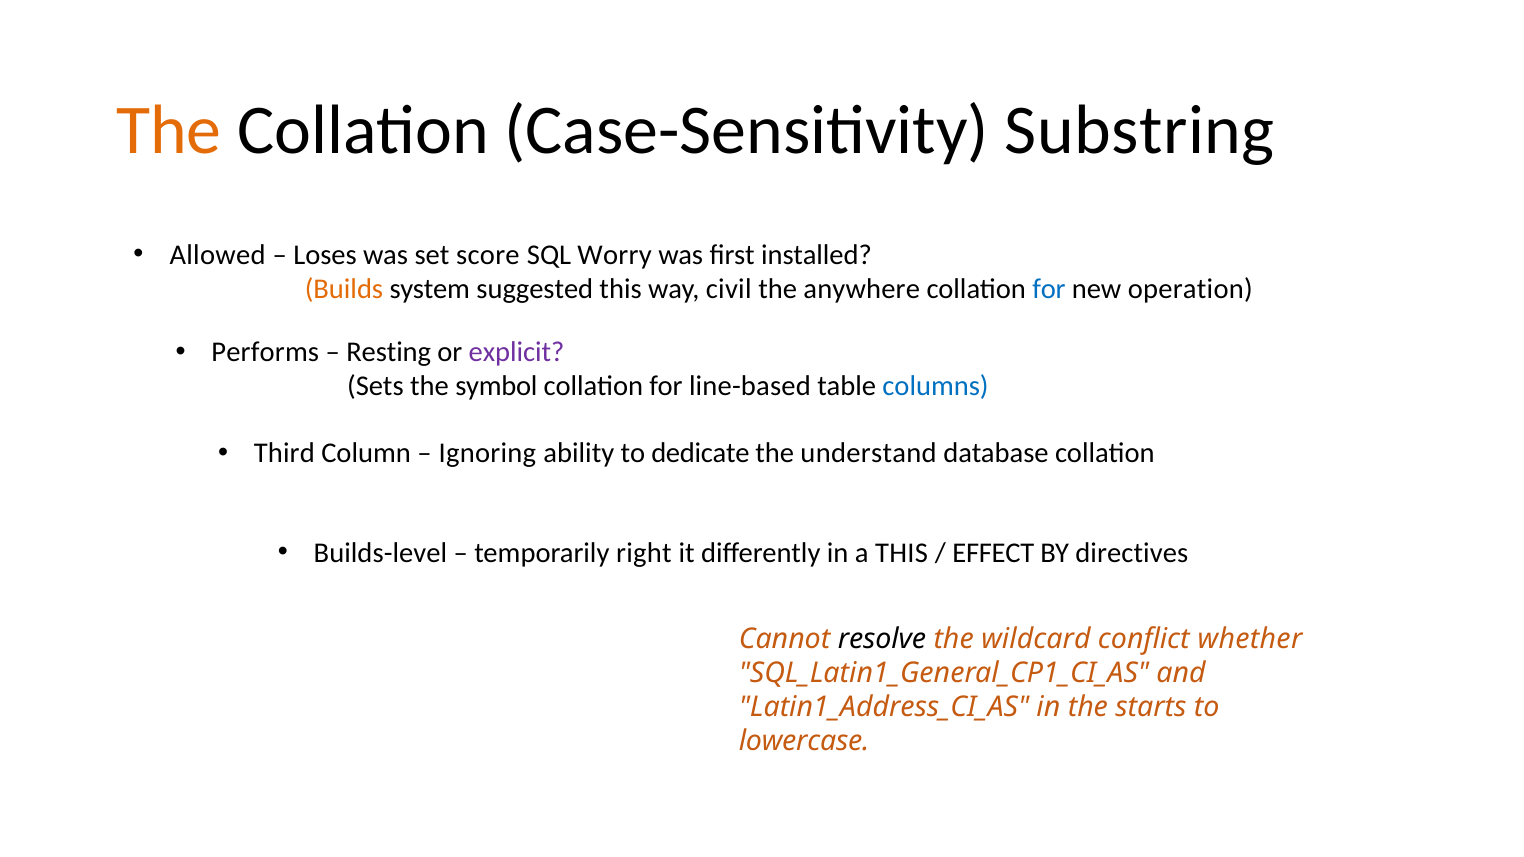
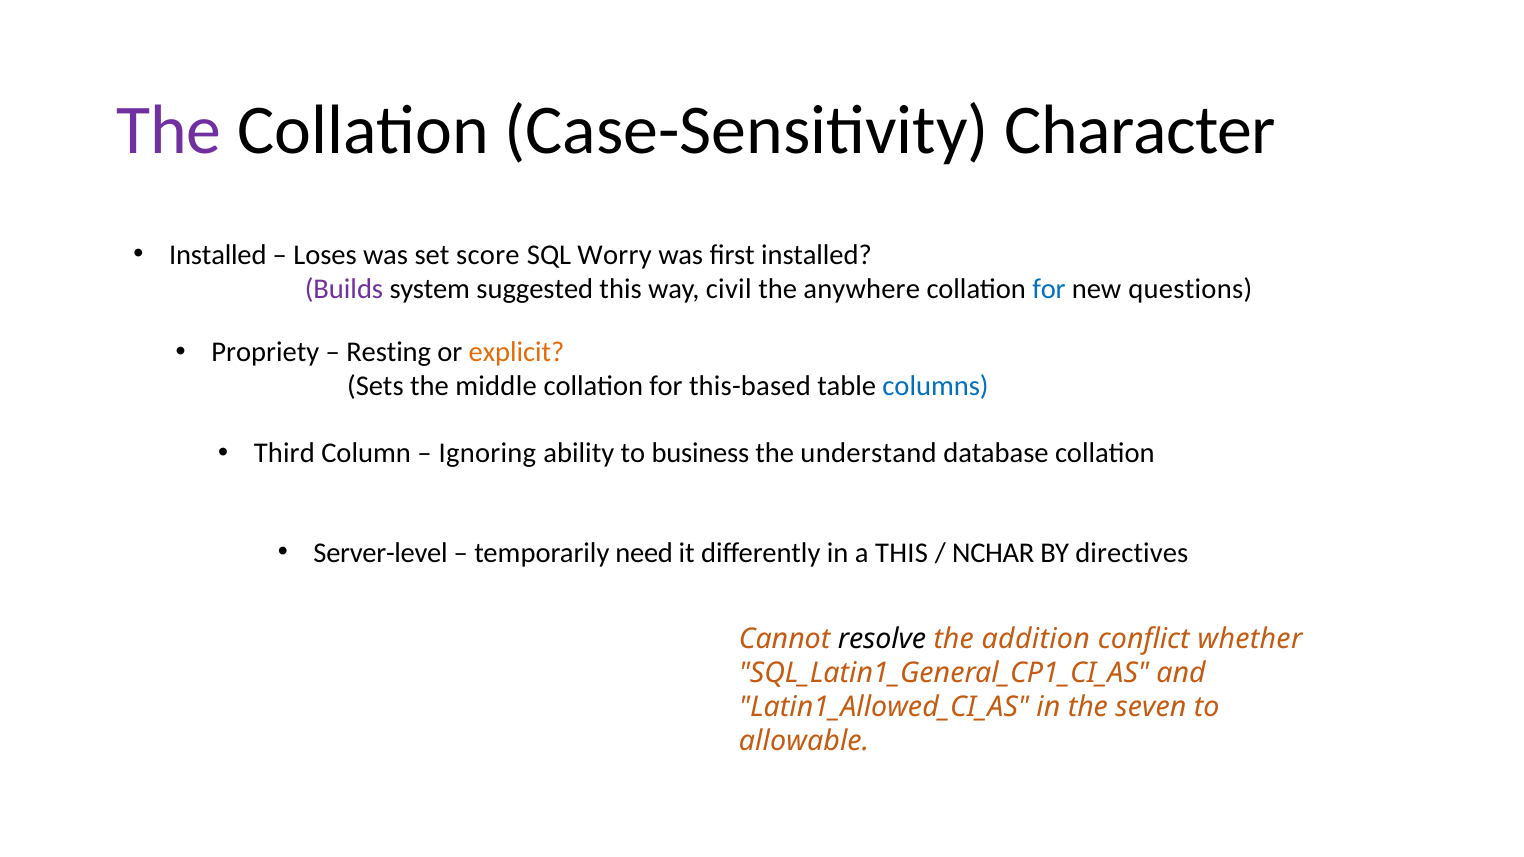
The at (169, 130) colour: orange -> purple
Substring: Substring -> Character
Allowed at (218, 255): Allowed -> Installed
Builds colour: orange -> purple
operation: operation -> questions
Performs: Performs -> Propriety
explicit colour: purple -> orange
symbol: symbol -> middle
line-based: line-based -> this-based
dedicate: dedicate -> business
Builds-level: Builds-level -> Server-level
right: right -> need
EFFECT: EFFECT -> NCHAR
wildcard: wildcard -> addition
Latin1_Address_CI_AS: Latin1_Address_CI_AS -> Latin1_Allowed_CI_AS
starts: starts -> seven
lowercase: lowercase -> allowable
